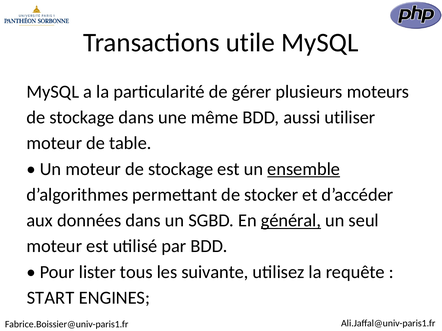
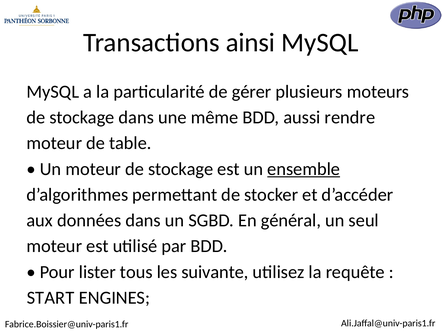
utile: utile -> ainsi
utiliser: utiliser -> rendre
général underline: present -> none
